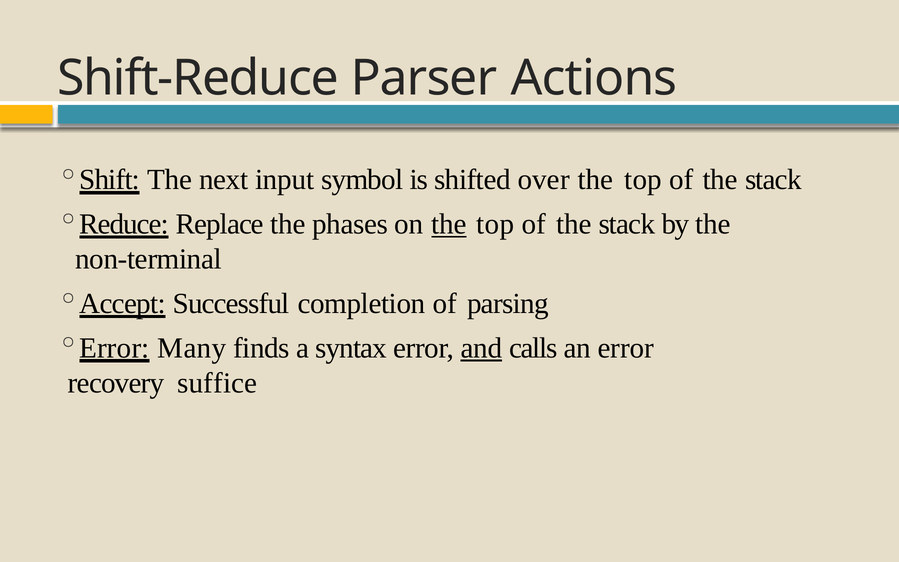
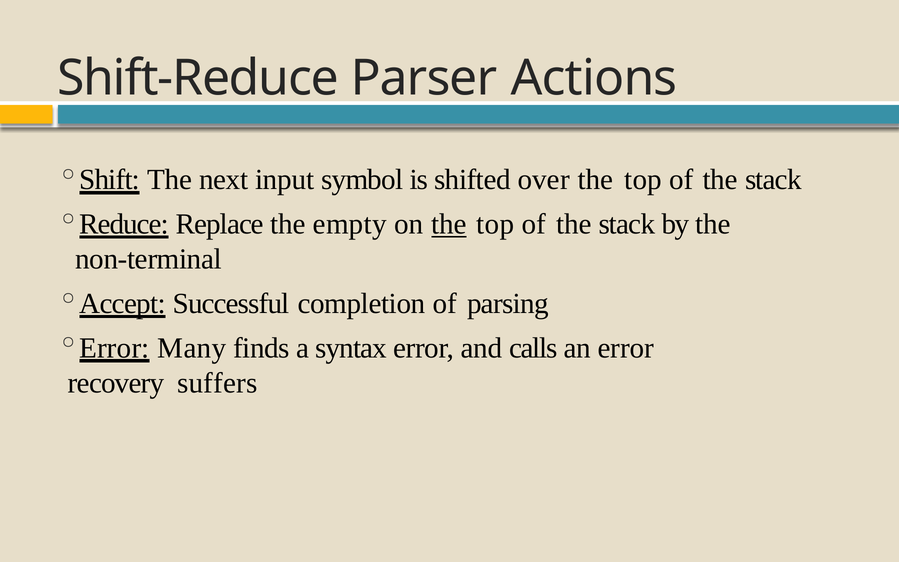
phases: phases -> empty
and underline: present -> none
suffice: suffice -> suffers
